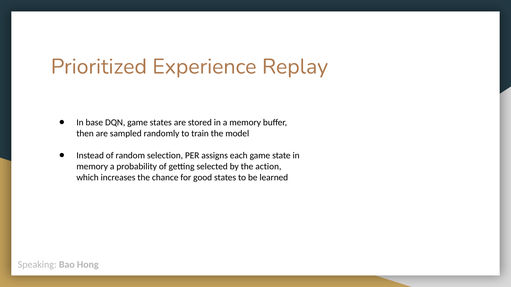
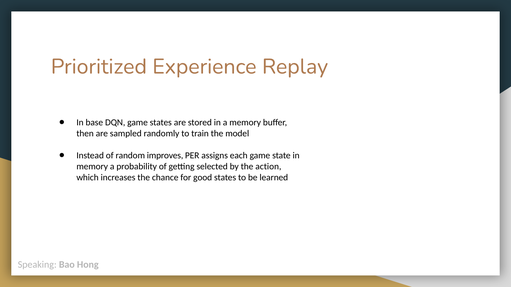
selection: selection -> improves
